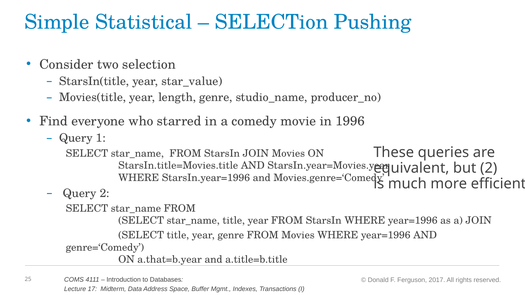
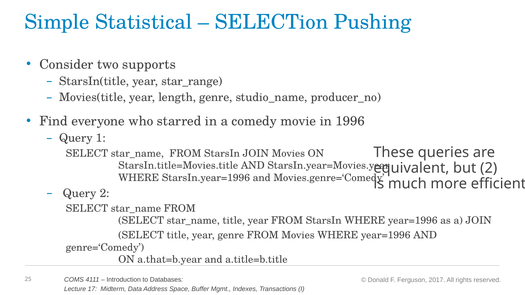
two selection: selection -> supports
star_value: star_value -> star_range
